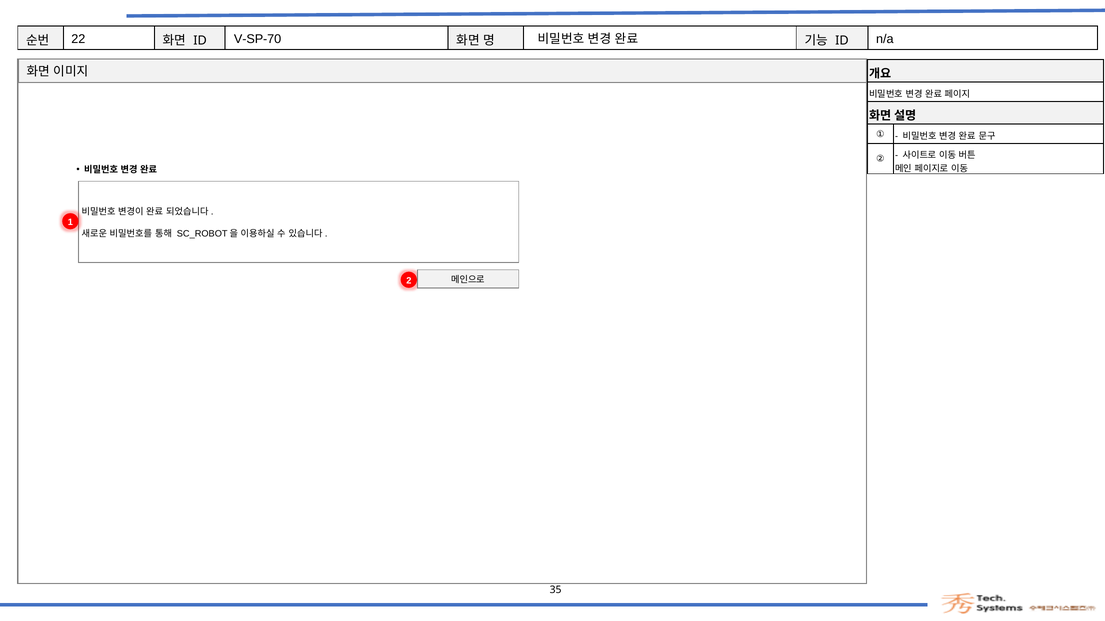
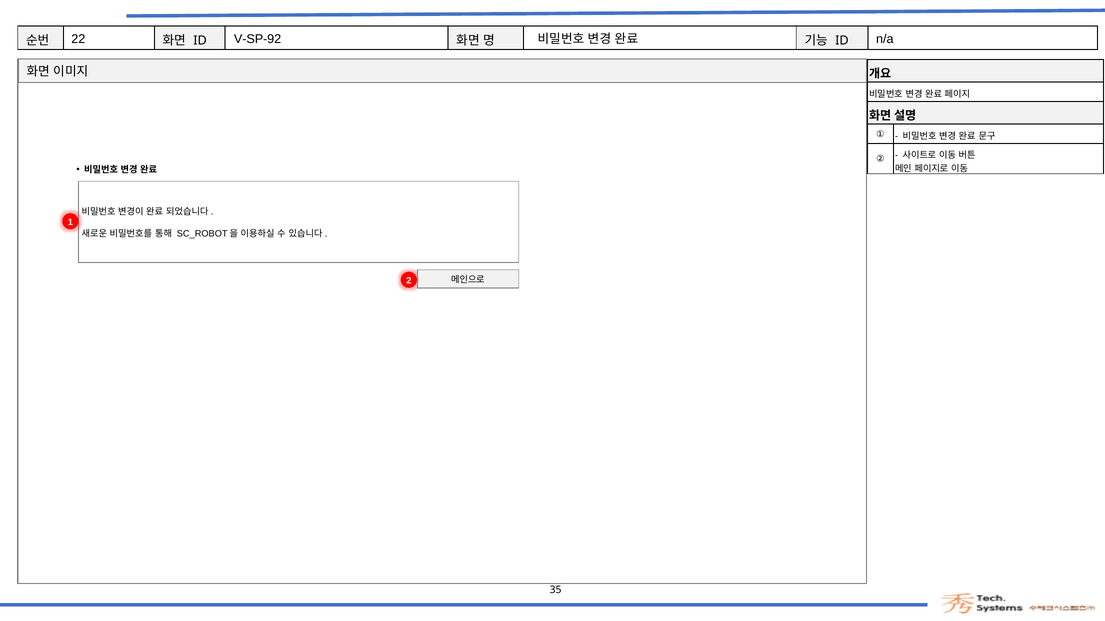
V-SP-70: V-SP-70 -> V-SP-92
